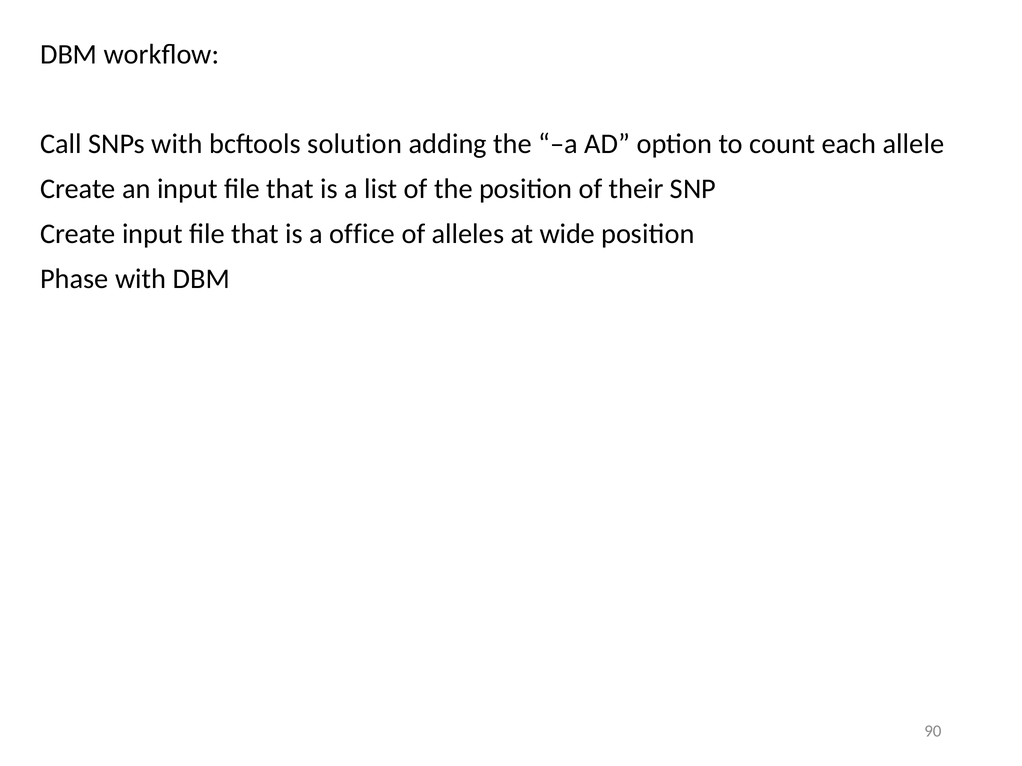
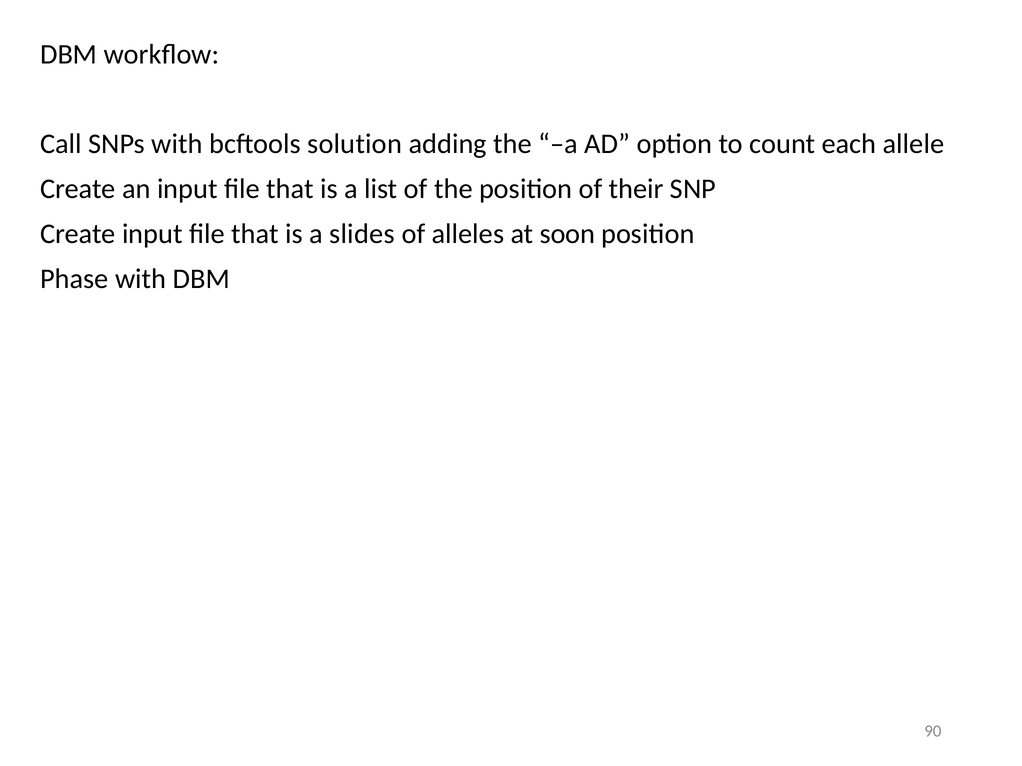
office: office -> slides
wide: wide -> soon
